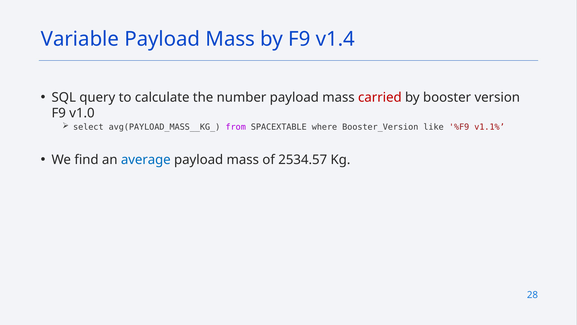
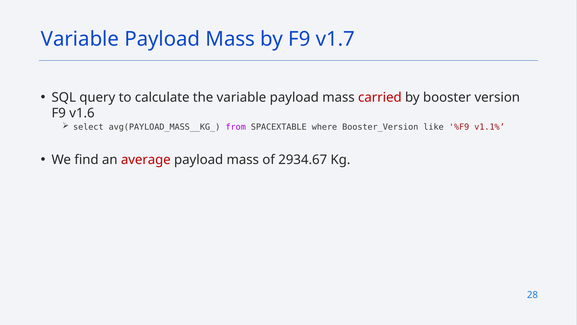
v1.4: v1.4 -> v1.7
the number: number -> variable
v1.0: v1.0 -> v1.6
average colour: blue -> red
2534.57: 2534.57 -> 2934.67
